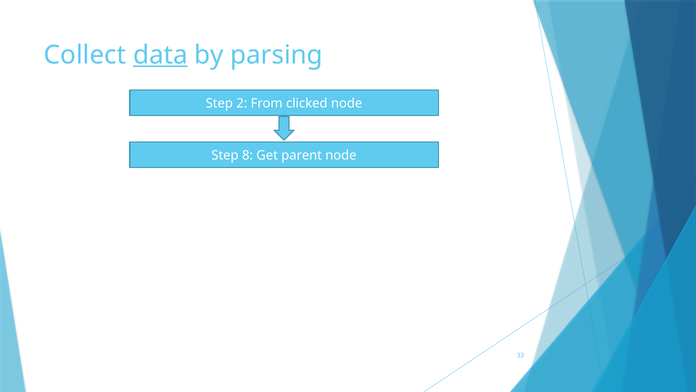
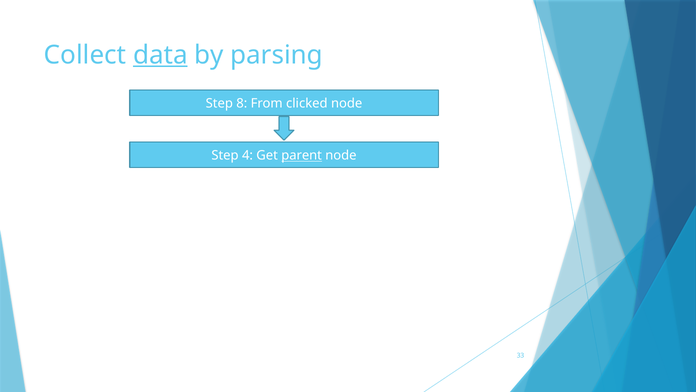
2: 2 -> 8
8: 8 -> 4
parent underline: none -> present
